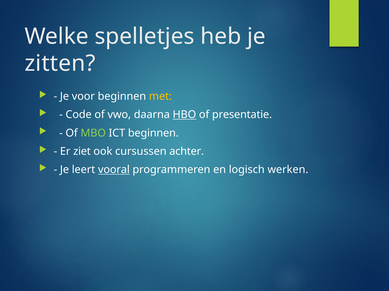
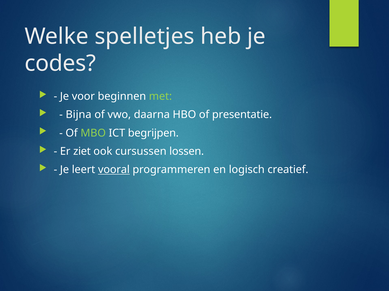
zitten: zitten -> codes
met colour: yellow -> light green
Code: Code -> Bijna
HBO underline: present -> none
ICT beginnen: beginnen -> begrijpen
achter: achter -> lossen
werken: werken -> creatief
